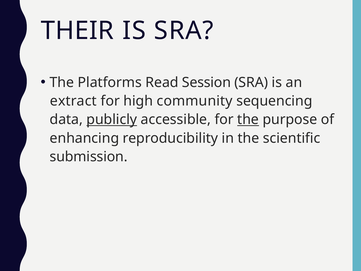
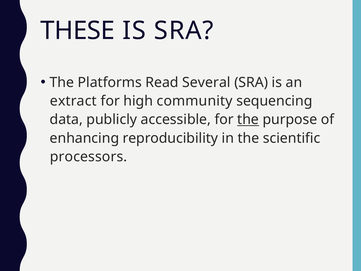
THEIR: THEIR -> THESE
Session: Session -> Several
publicly underline: present -> none
submission: submission -> processors
